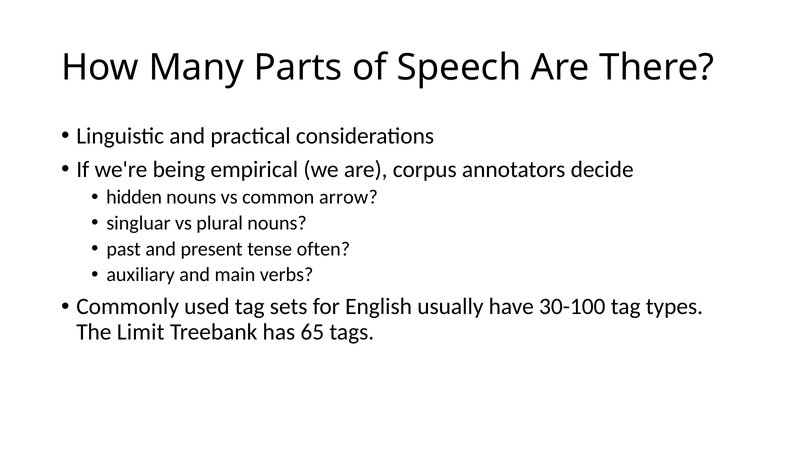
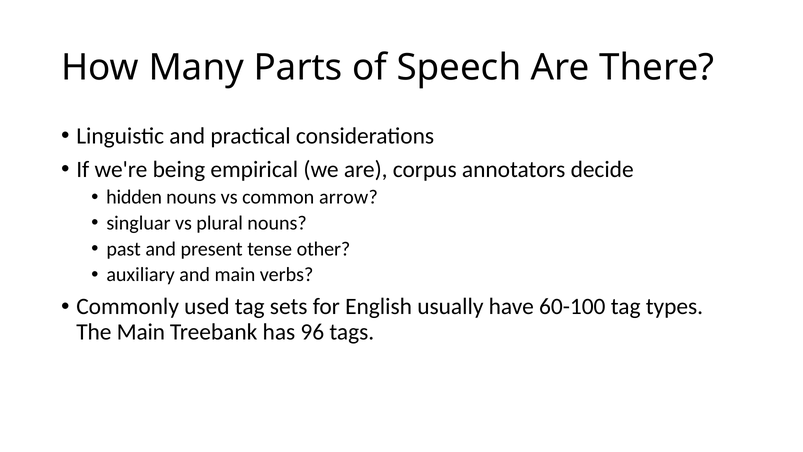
often: often -> other
30-100: 30-100 -> 60-100
The Limit: Limit -> Main
65: 65 -> 96
